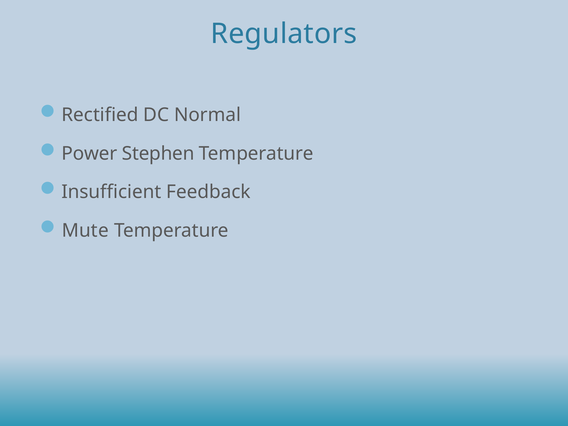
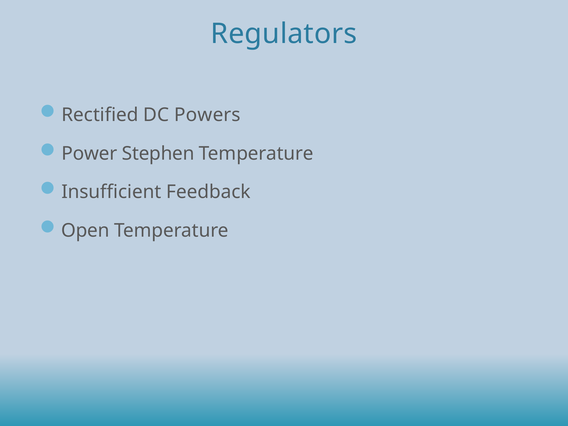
Normal: Normal -> Powers
Mute: Mute -> Open
